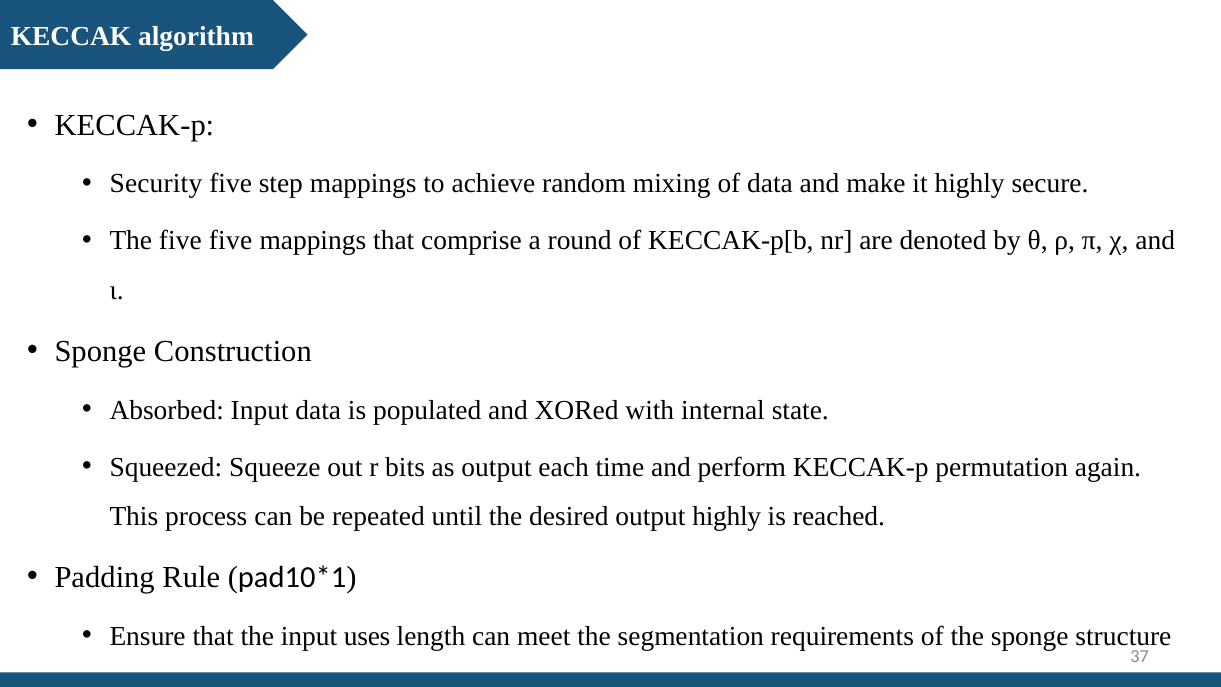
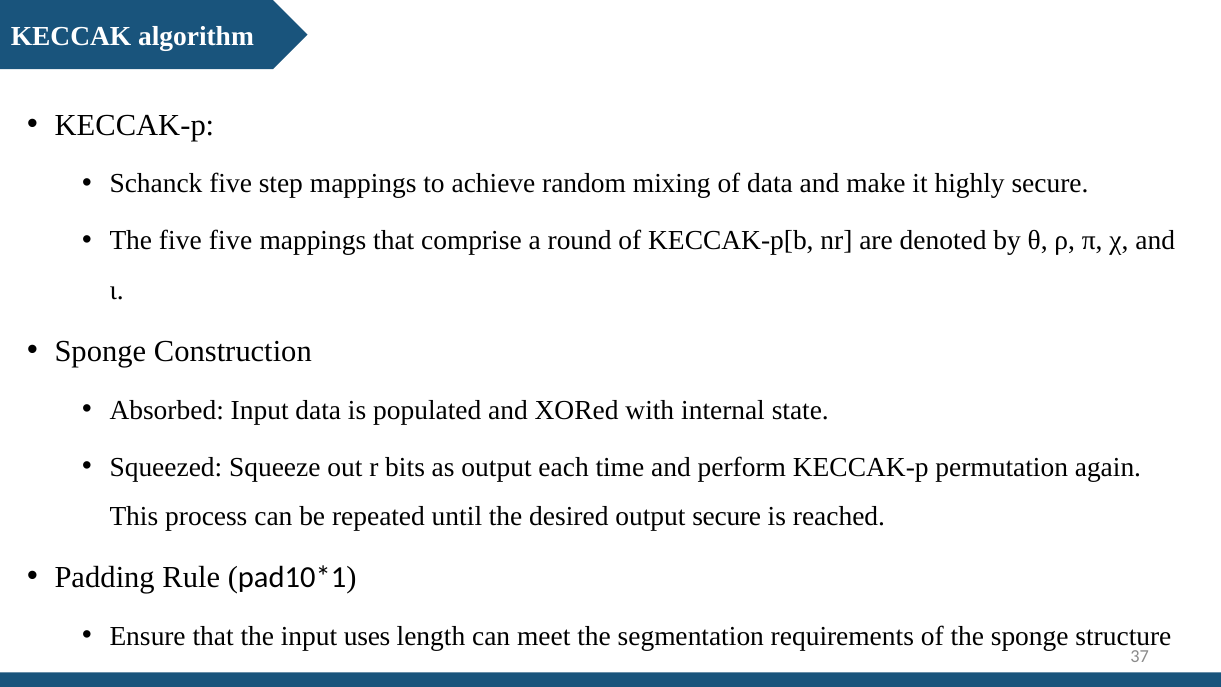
Security: Security -> Schanck
output highly: highly -> secure
